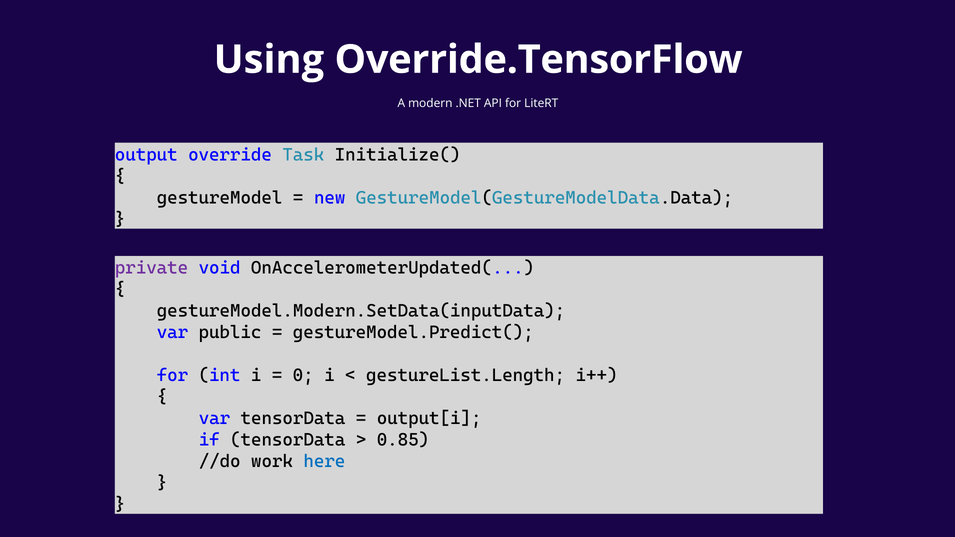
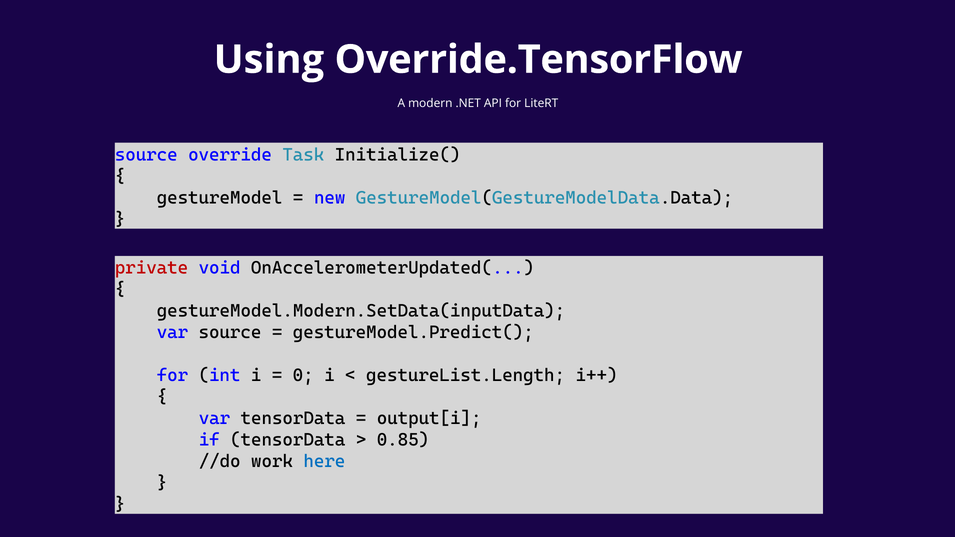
output at (146, 155): output -> source
private colour: purple -> red
var public: public -> source
